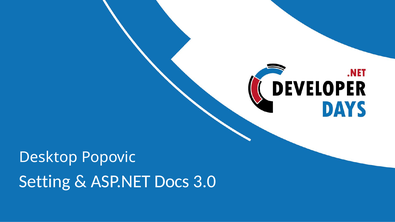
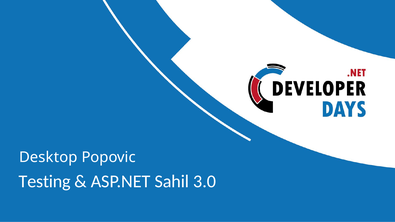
Setting: Setting -> Testing
Docs: Docs -> Sahil
